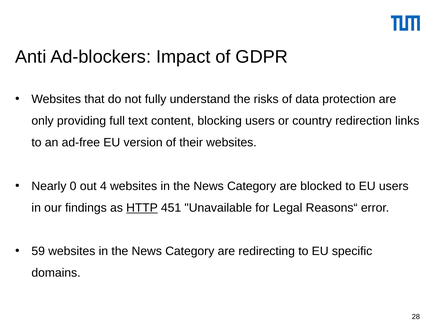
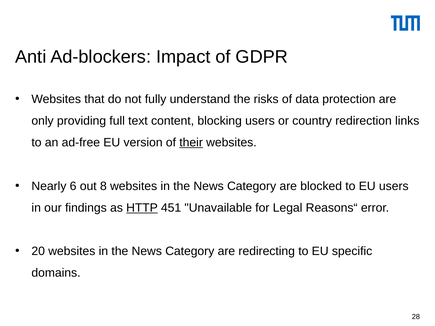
their underline: none -> present
0: 0 -> 6
4: 4 -> 8
59: 59 -> 20
